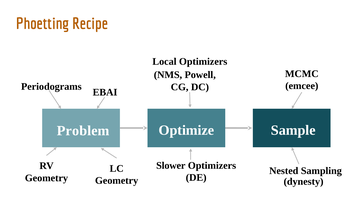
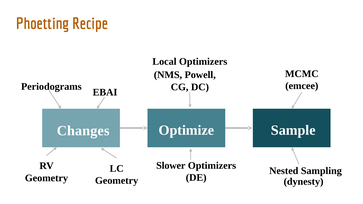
Problem: Problem -> Changes
